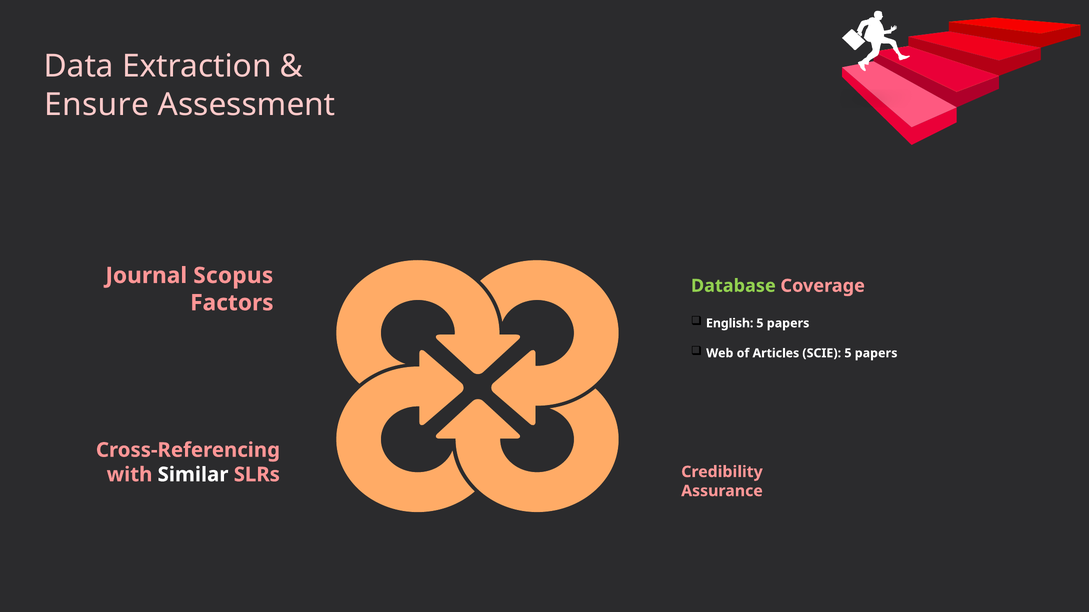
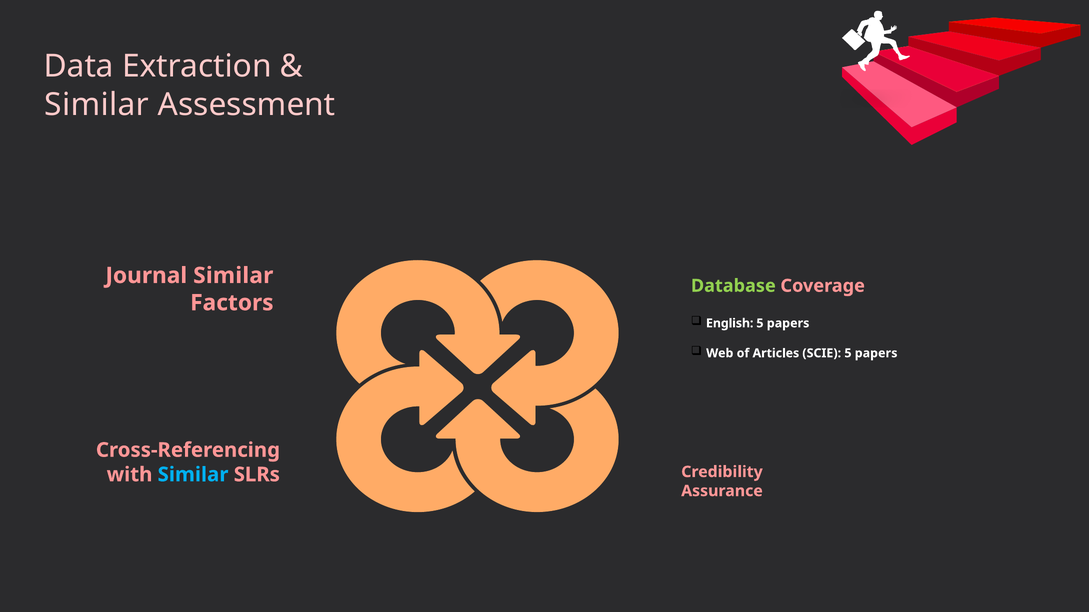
Ensure at (97, 105): Ensure -> Similar
Journal Scopus: Scopus -> Similar
Similar at (193, 475) colour: white -> light blue
